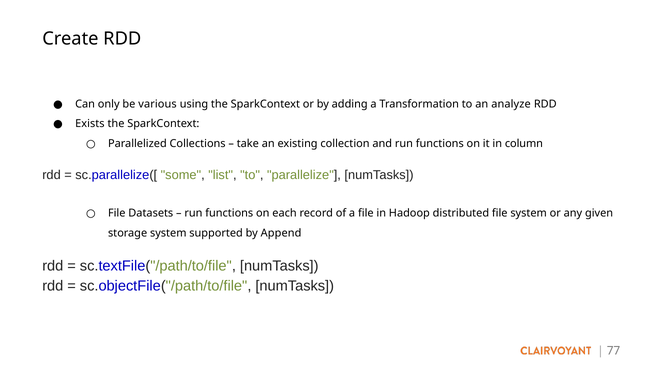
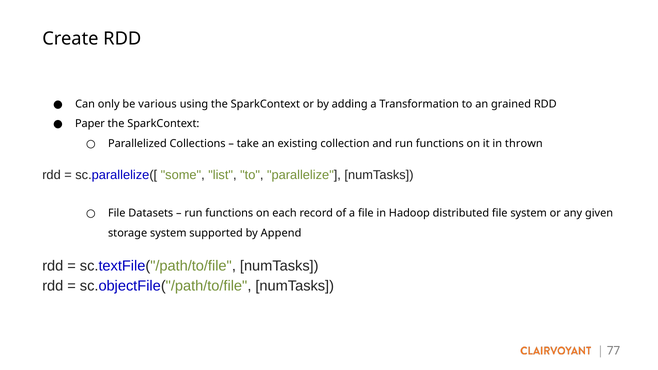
analyze: analyze -> grained
Exists: Exists -> Paper
column: column -> thrown
